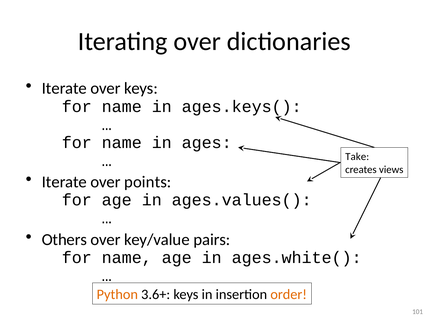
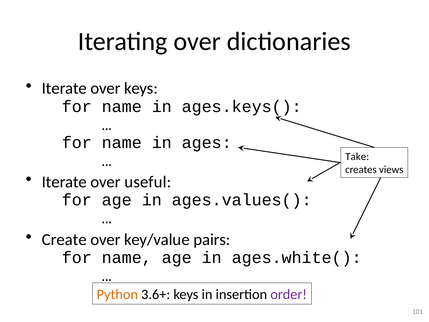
points: points -> useful
Others: Others -> Create
order colour: orange -> purple
